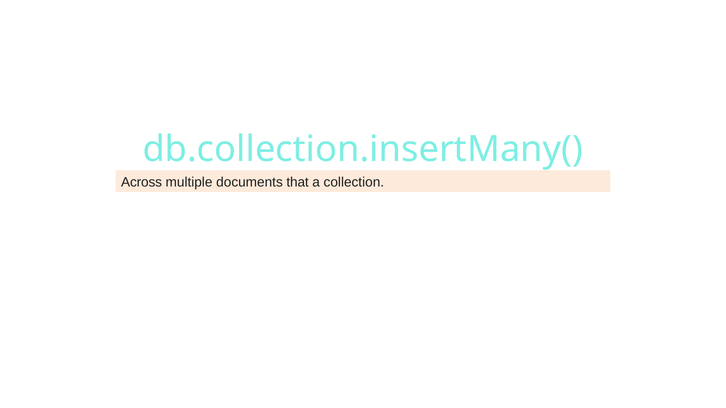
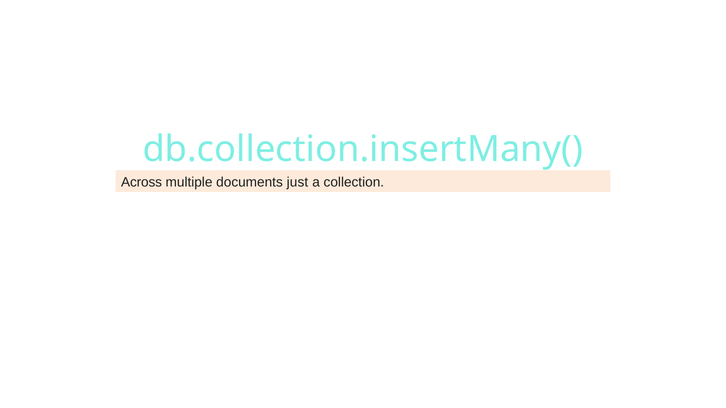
that: that -> just
